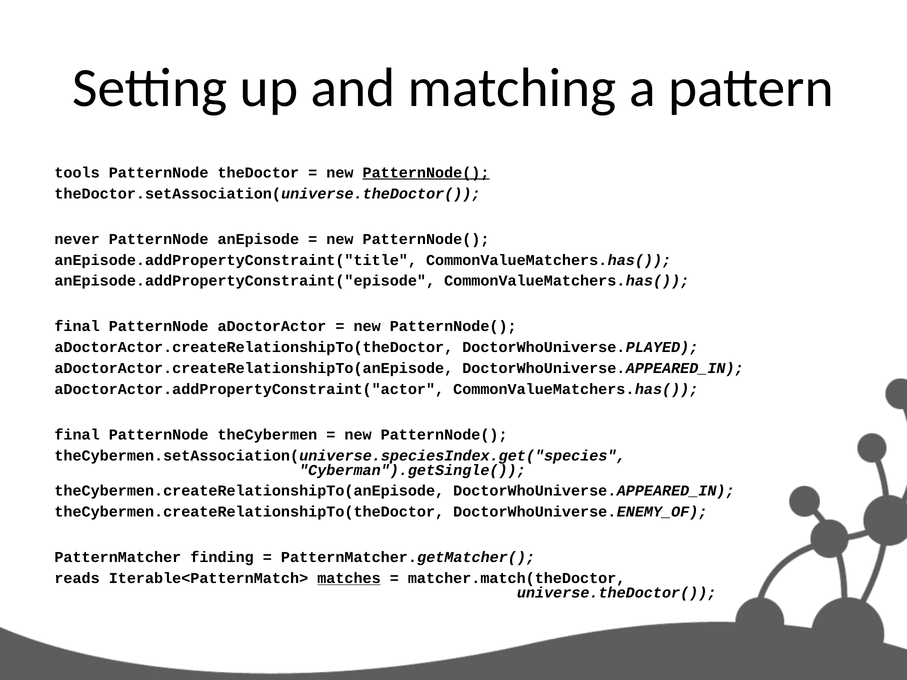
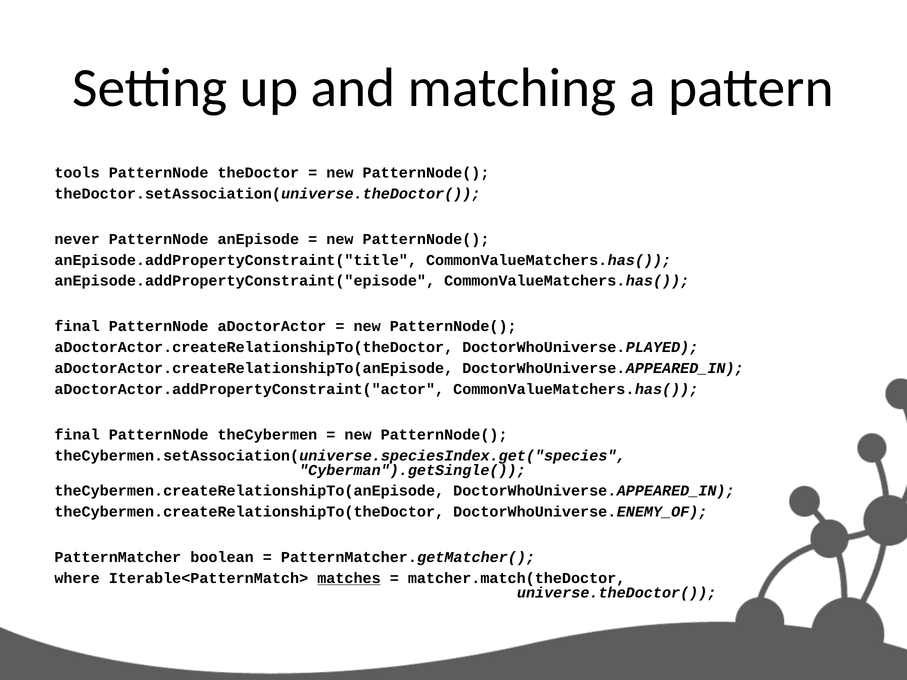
PatternNode( at (426, 173) underline: present -> none
finding: finding -> boolean
reads: reads -> where
